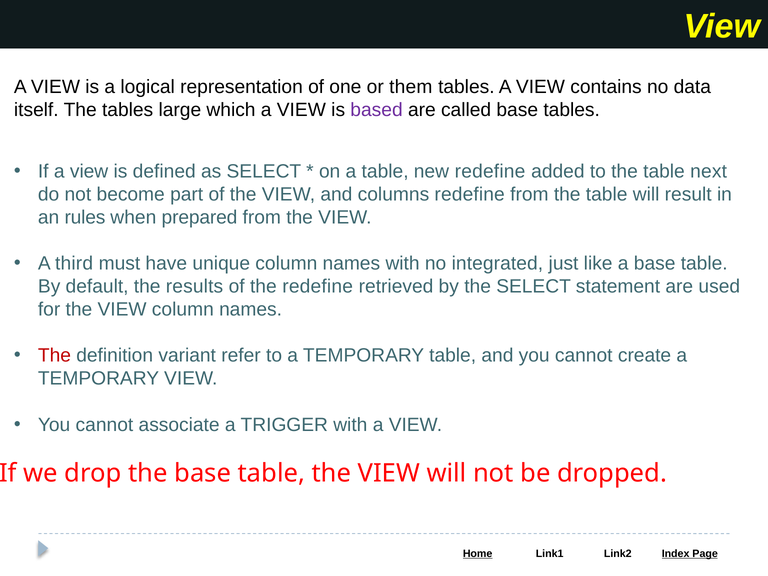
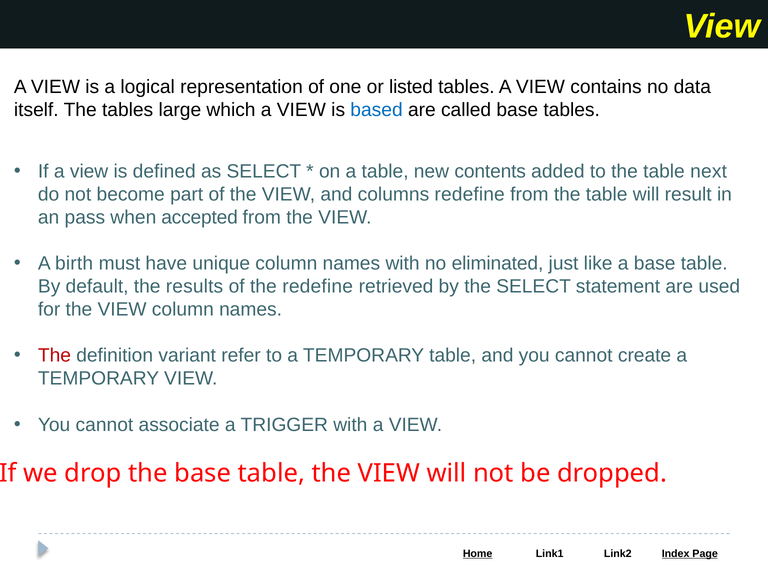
them: them -> listed
based colour: purple -> blue
new redefine: redefine -> contents
rules: rules -> pass
prepared: prepared -> accepted
third: third -> birth
integrated: integrated -> eliminated
